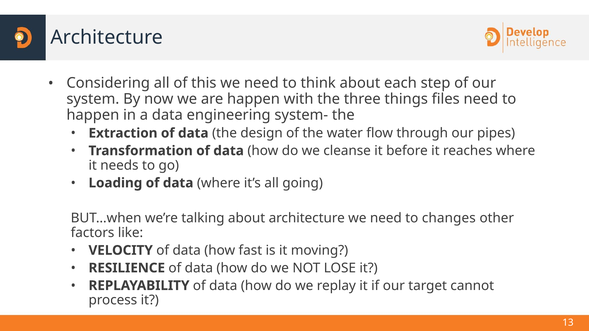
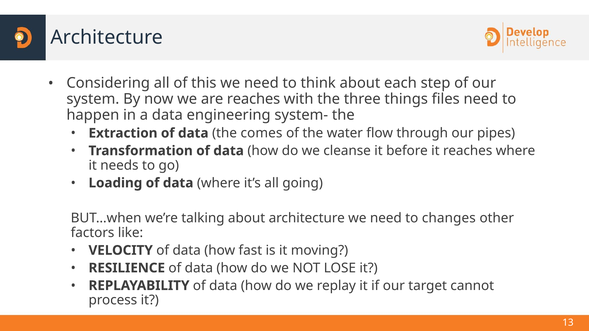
are happen: happen -> reaches
design: design -> comes
